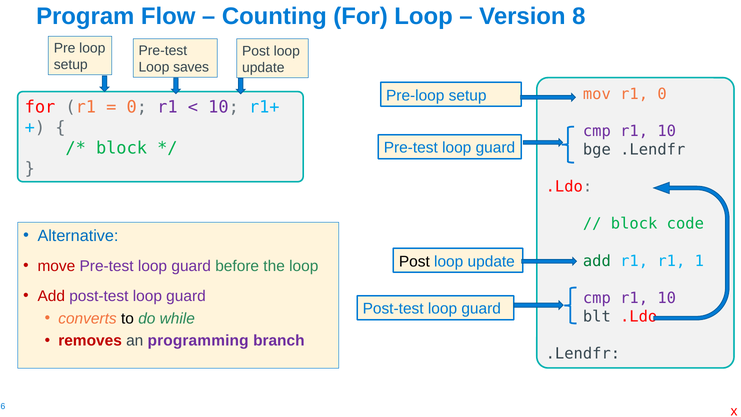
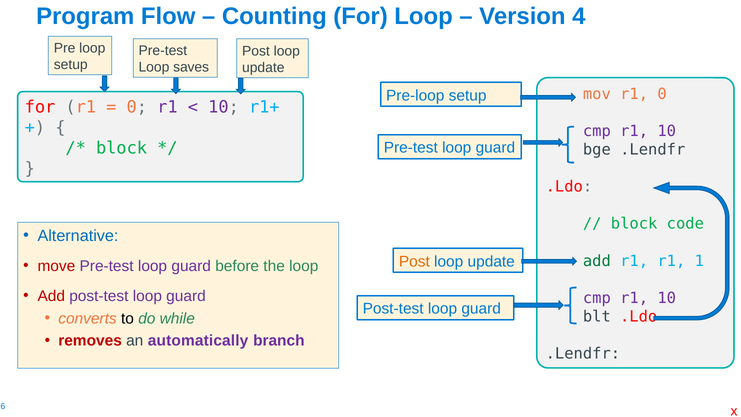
8: 8 -> 4
Post at (414, 261) colour: black -> orange
programming: programming -> automatically
